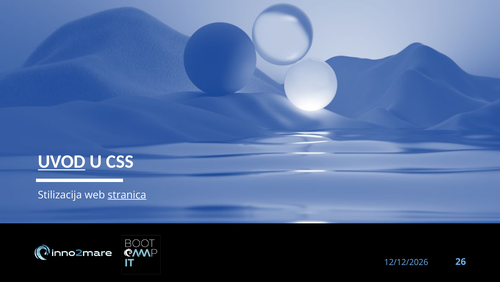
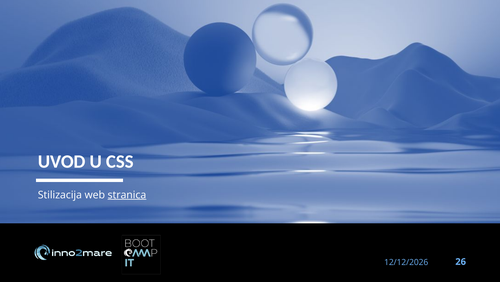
UVOD underline: present -> none
